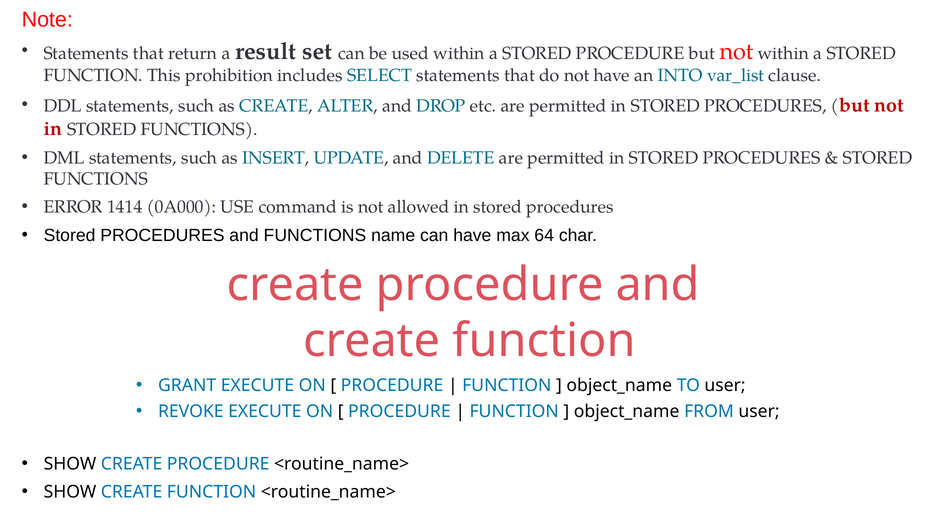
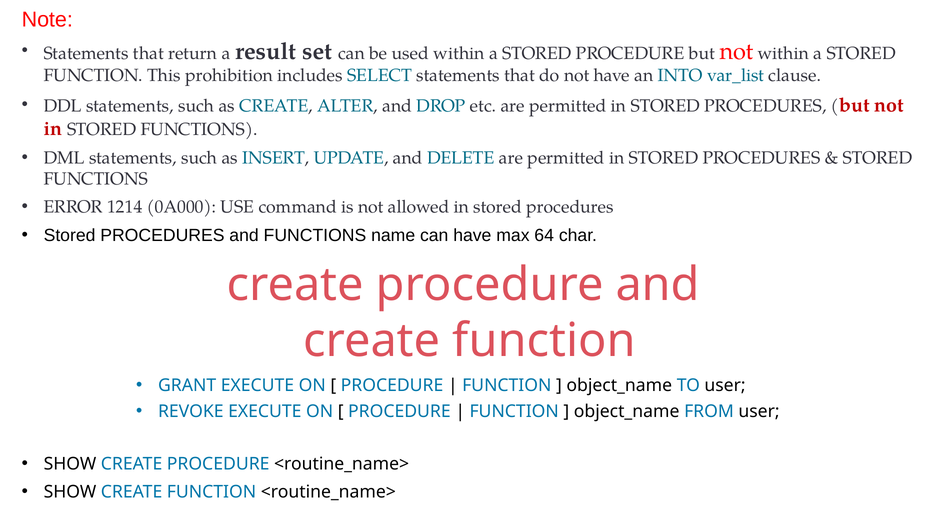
1414: 1414 -> 1214
